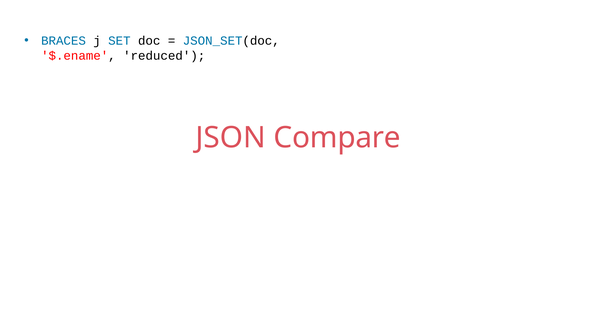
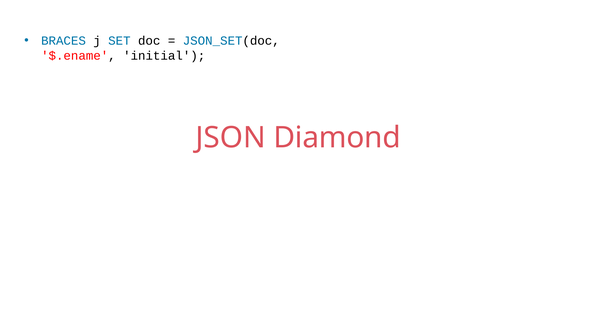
reduced: reduced -> initial
Compare: Compare -> Diamond
